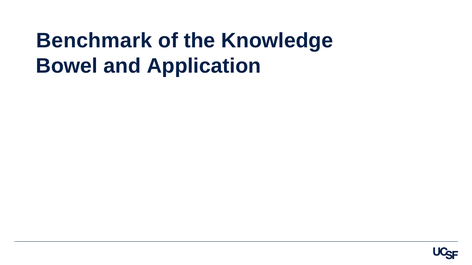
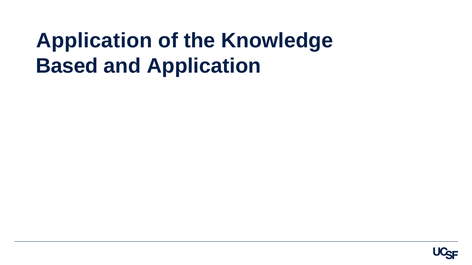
Benchmark at (94, 41): Benchmark -> Application
Bowel: Bowel -> Based
